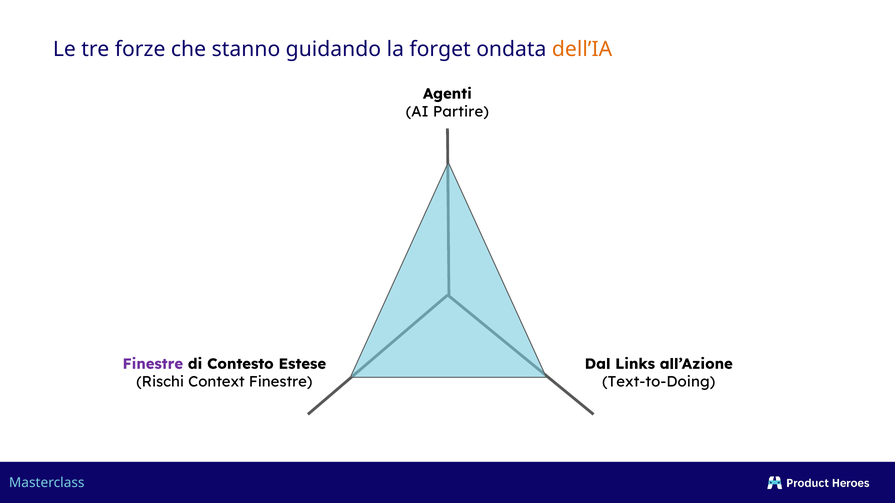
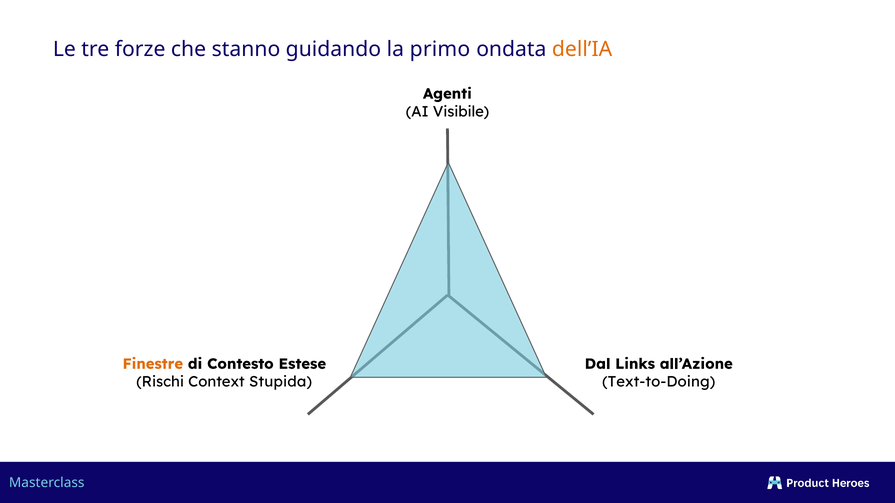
forget: forget -> primo
Partire: Partire -> Visibile
Finestre at (153, 364) colour: purple -> orange
Context Finestre: Finestre -> Stupida
